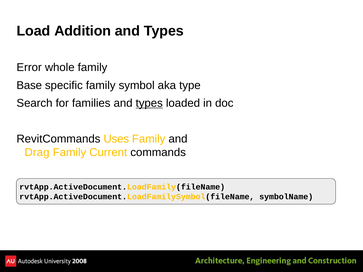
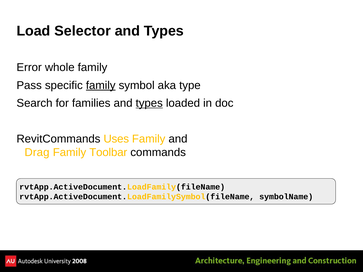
Addition: Addition -> Selector
Base: Base -> Pass
family at (101, 85) underline: none -> present
Current: Current -> Toolbar
